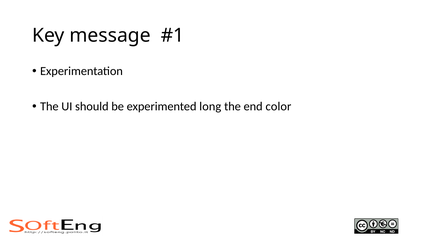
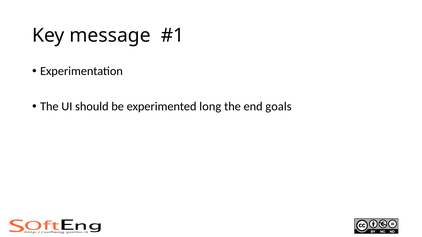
color: color -> goals
